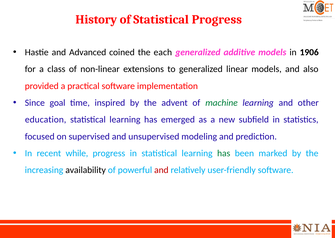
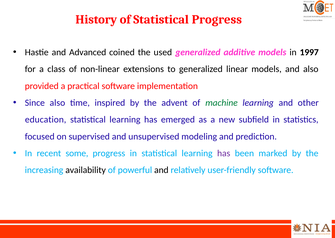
each: each -> used
1906: 1906 -> 1997
Since goal: goal -> also
while: while -> some
has at (224, 154) colour: green -> purple
and at (161, 170) colour: red -> black
